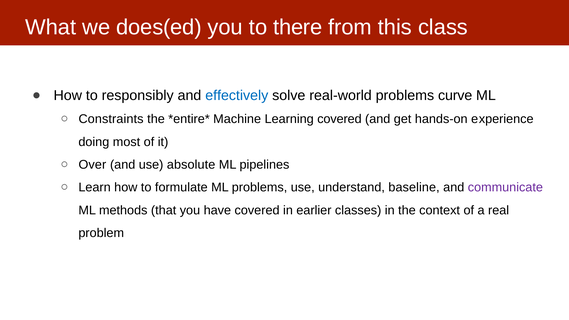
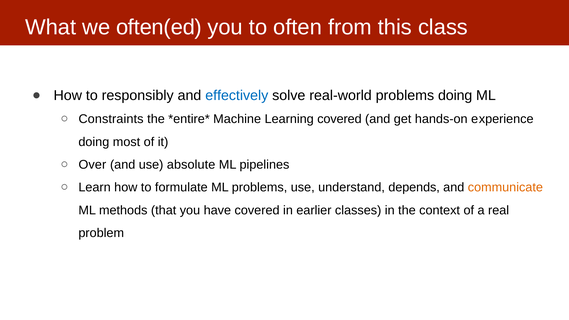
does(ed: does(ed -> often(ed
there: there -> often
problems curve: curve -> doing
baseline: baseline -> depends
communicate colour: purple -> orange
